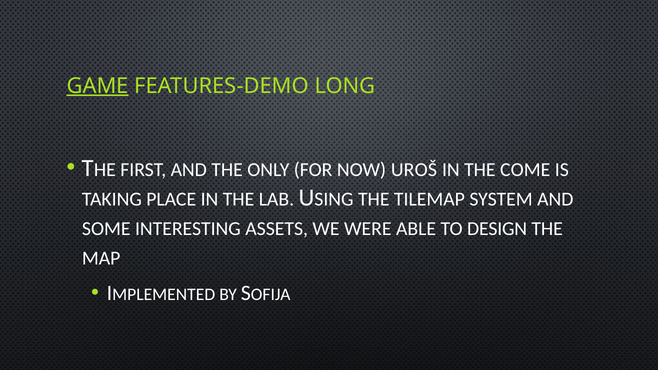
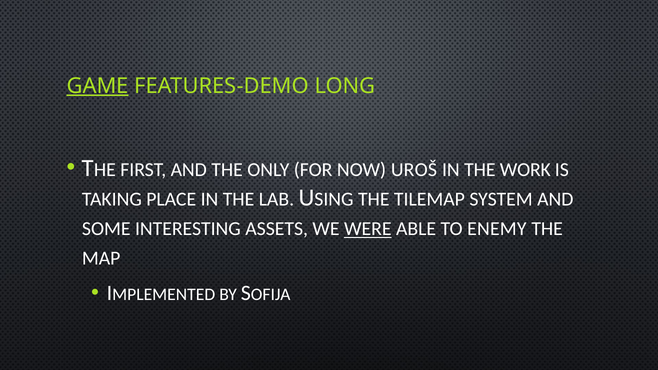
COME: COME -> WORK
WERE underline: none -> present
DESIGN: DESIGN -> ENEMY
